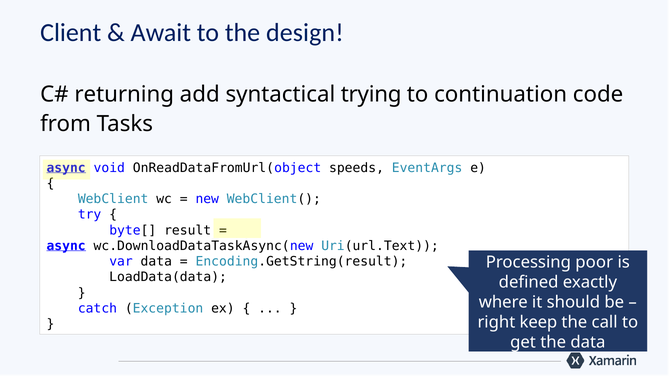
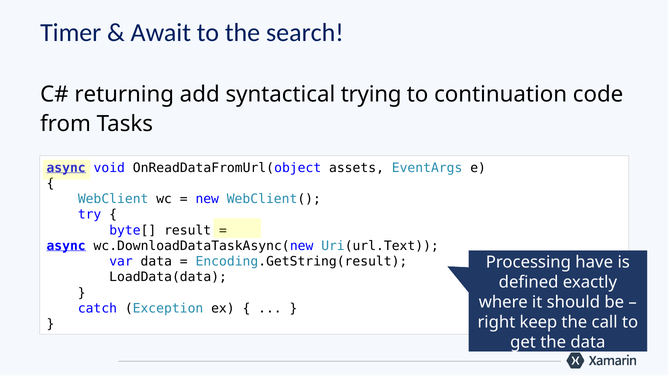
Client: Client -> Timer
design: design -> search
speeds: speeds -> assets
poor: poor -> have
